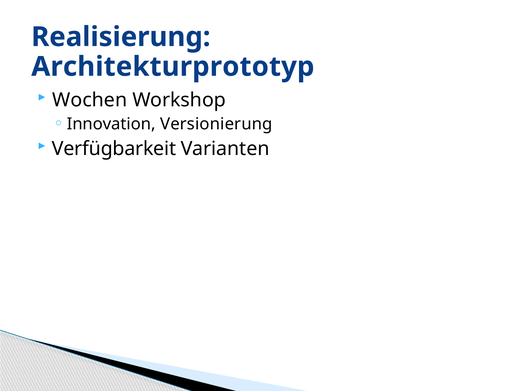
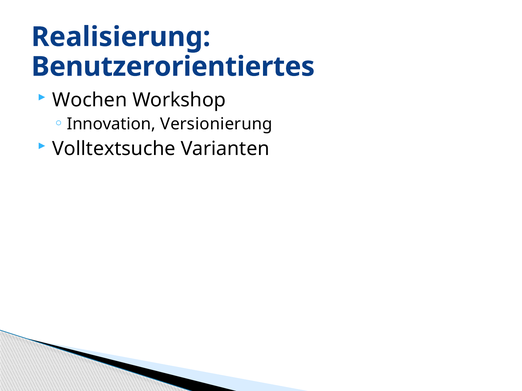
Architekturprototyp: Architekturprototyp -> Benutzerorientiertes
Verfügbarkeit: Verfügbarkeit -> Volltextsuche
